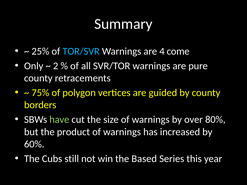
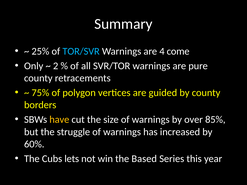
have colour: light green -> yellow
80%: 80% -> 85%
product: product -> struggle
still: still -> lets
